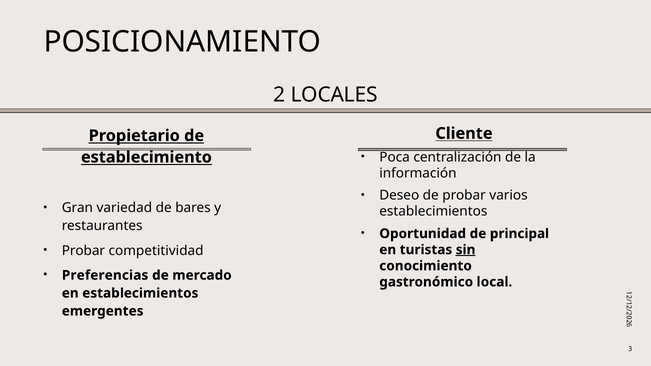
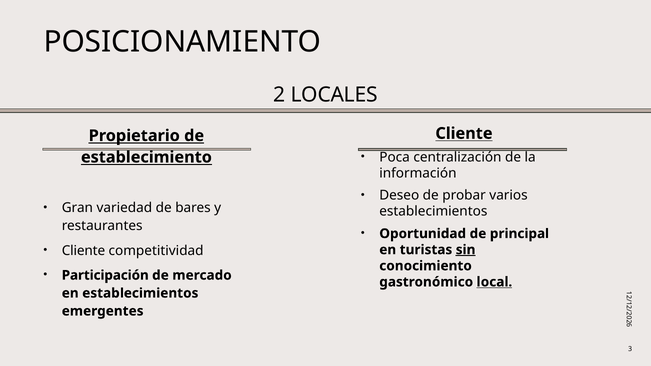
Probar at (83, 251): Probar -> Cliente
Preferencias: Preferencias -> Participación
local underline: none -> present
